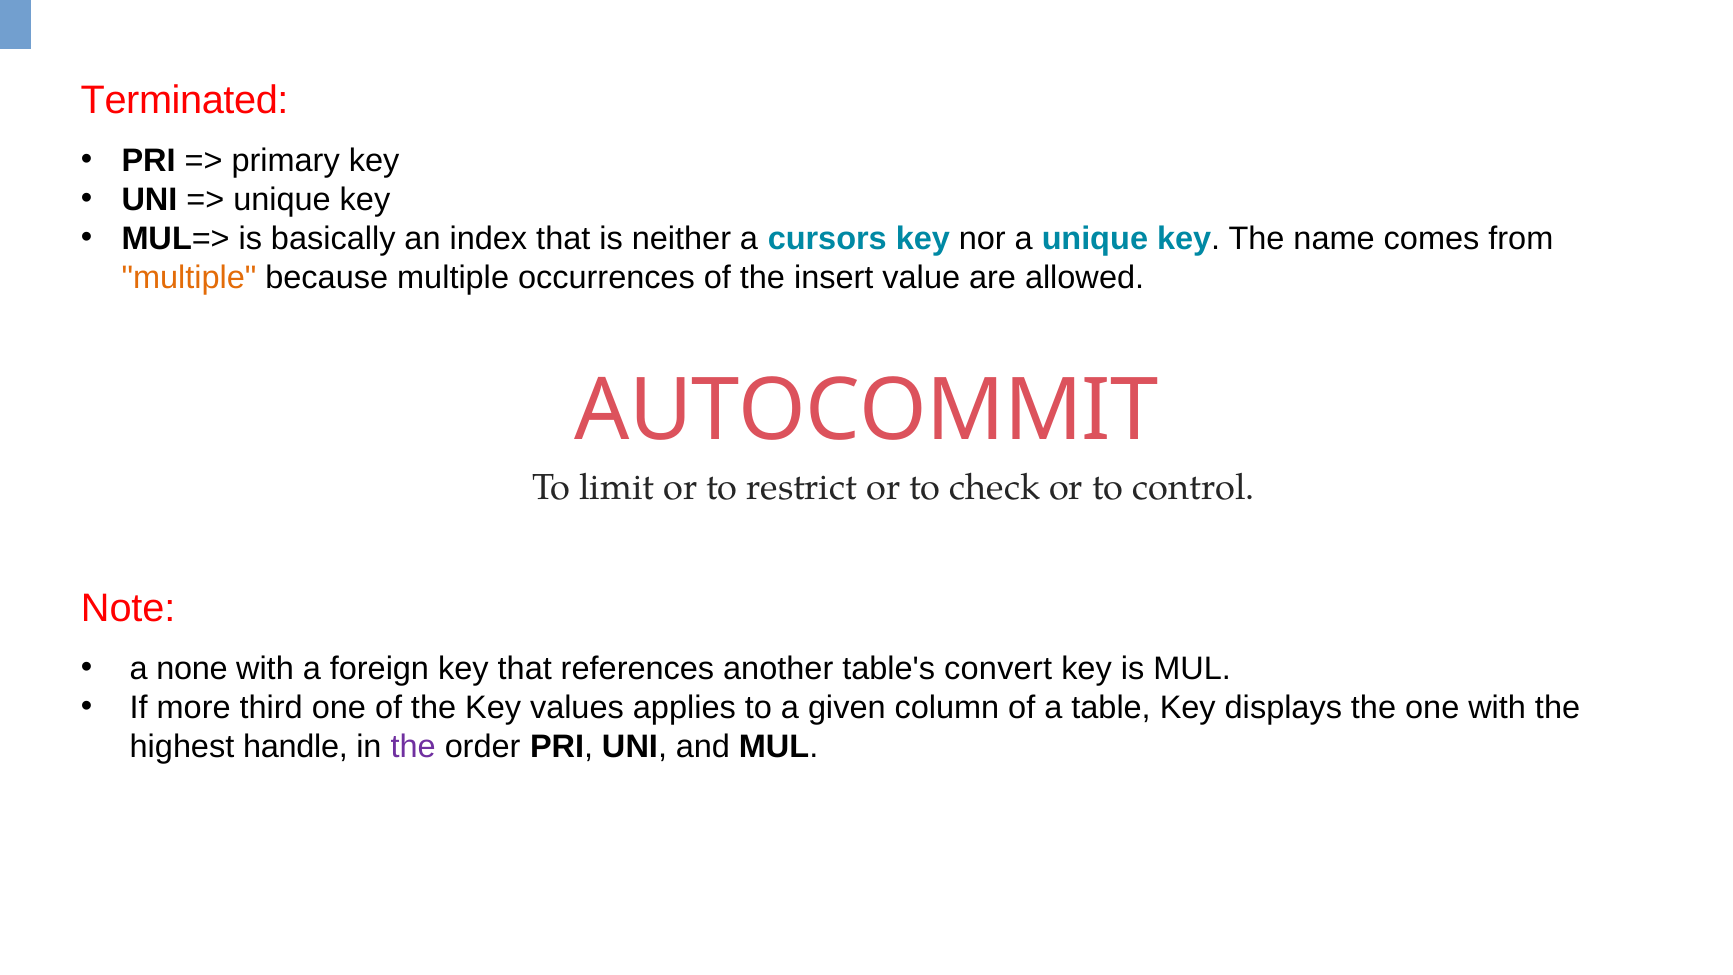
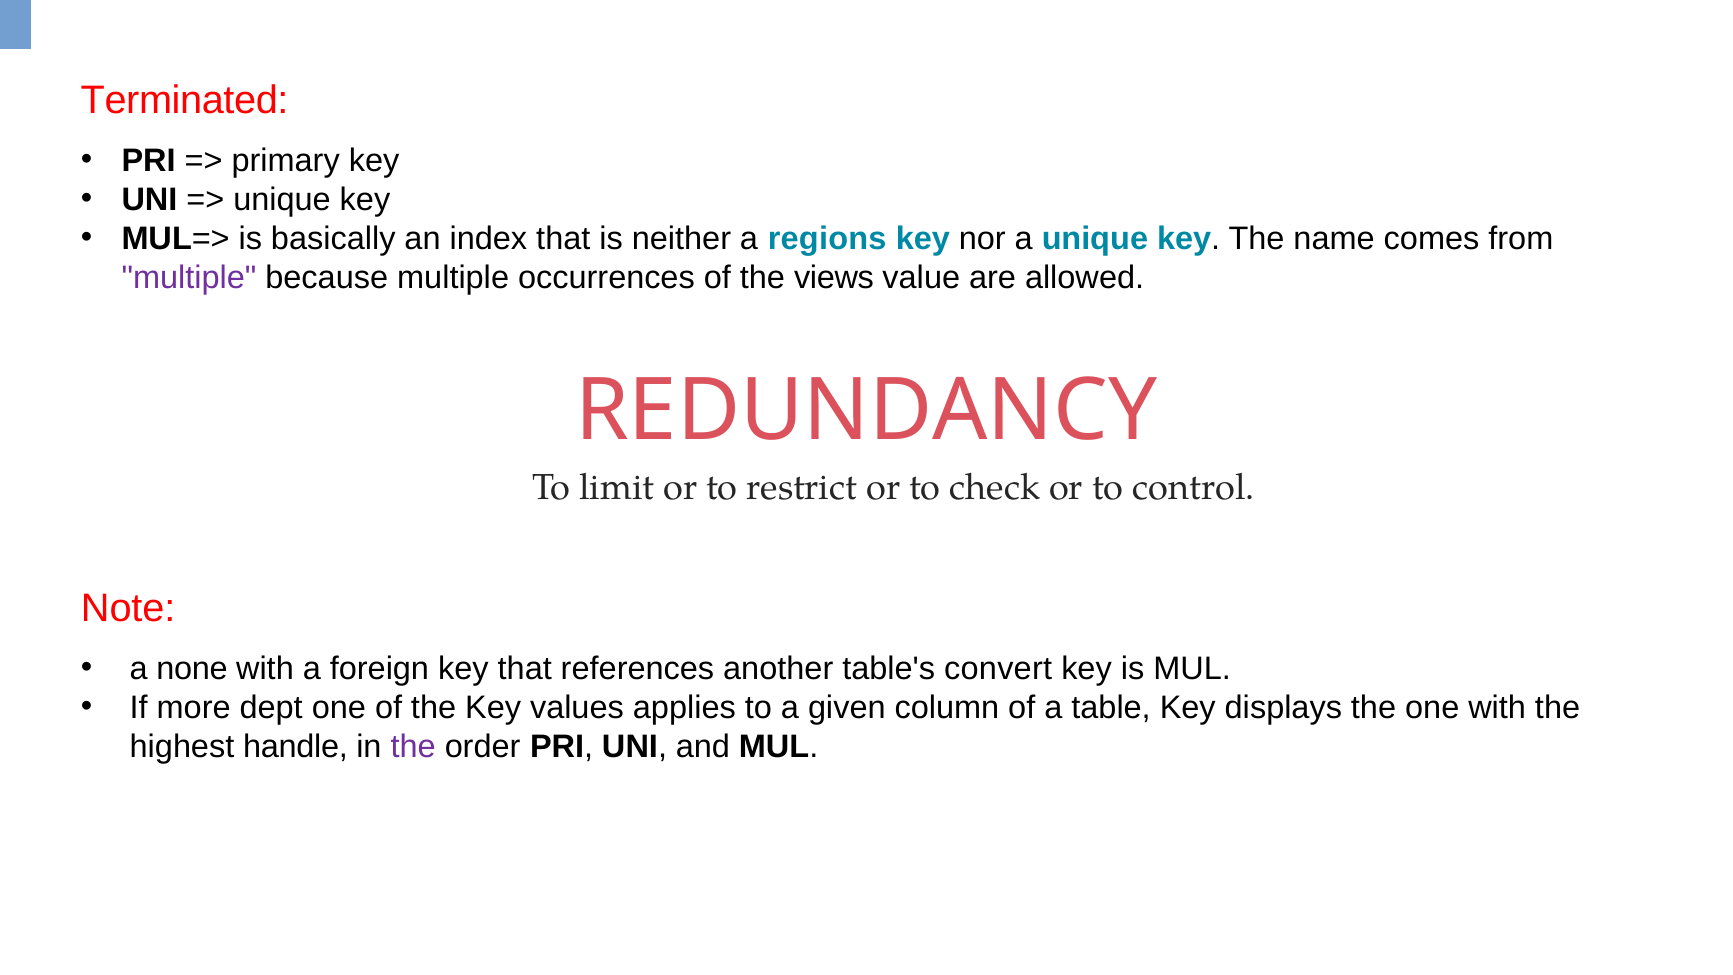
cursors: cursors -> regions
multiple at (189, 278) colour: orange -> purple
insert: insert -> views
AUTOCOMMIT: AUTOCOMMIT -> REDUNDANCY
third: third -> dept
